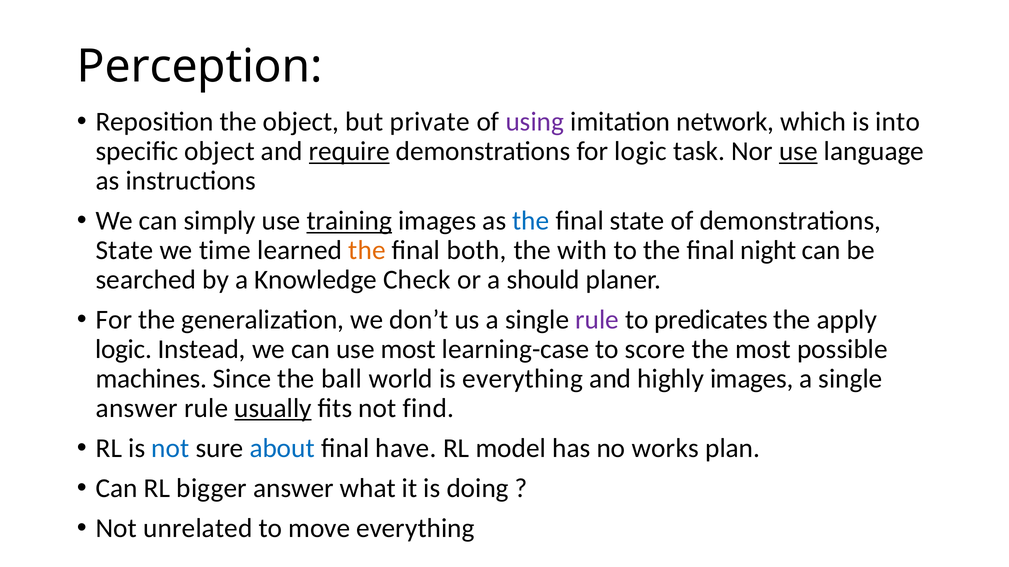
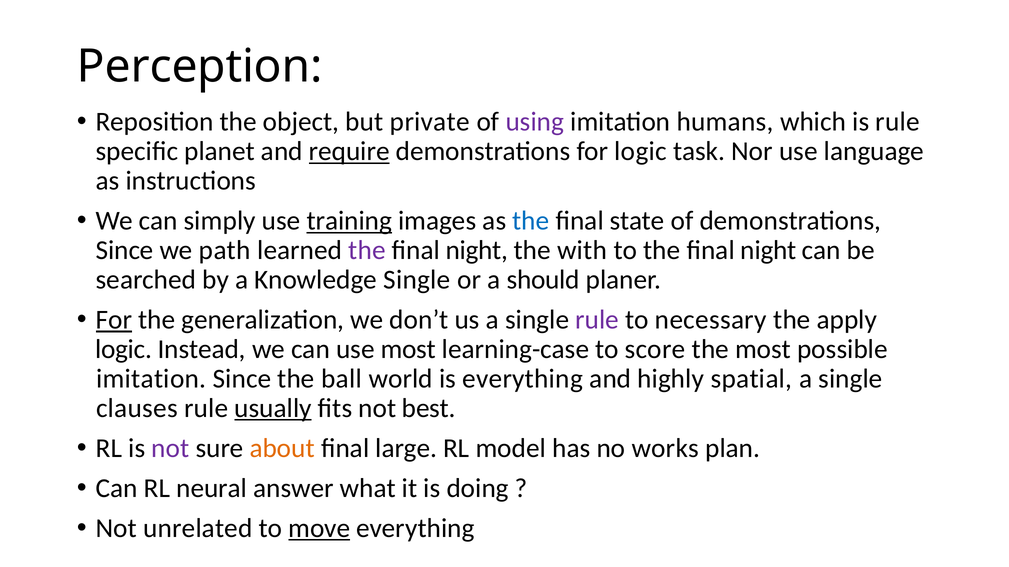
network: network -> humans
is into: into -> rule
specific object: object -> planet
use at (798, 152) underline: present -> none
State at (125, 251): State -> Since
time: time -> path
the at (367, 251) colour: orange -> purple
both at (477, 251): both -> night
Knowledge Check: Check -> Single
For at (114, 320) underline: none -> present
predicates: predicates -> necessary
machines at (151, 379): machines -> imitation
highly images: images -> spatial
answer at (137, 409): answer -> clauses
find: find -> best
not at (170, 449) colour: blue -> purple
about colour: blue -> orange
have: have -> large
bigger: bigger -> neural
move underline: none -> present
